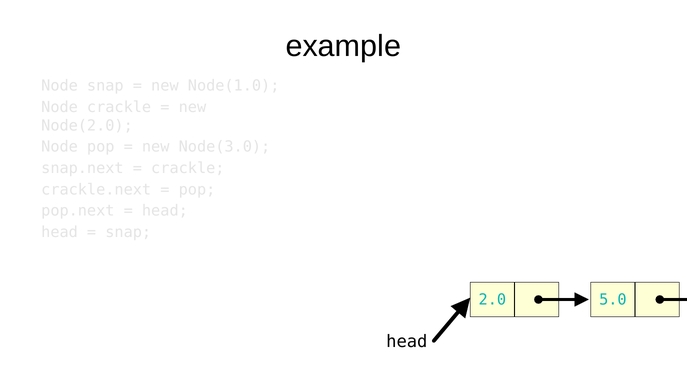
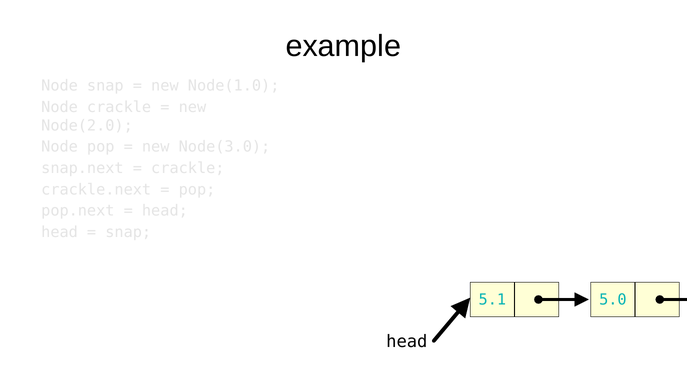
2.0: 2.0 -> 5.1
